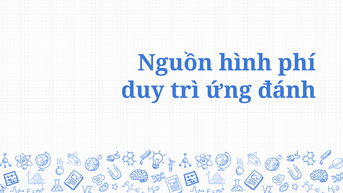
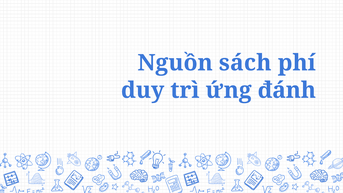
hình: hình -> sách
